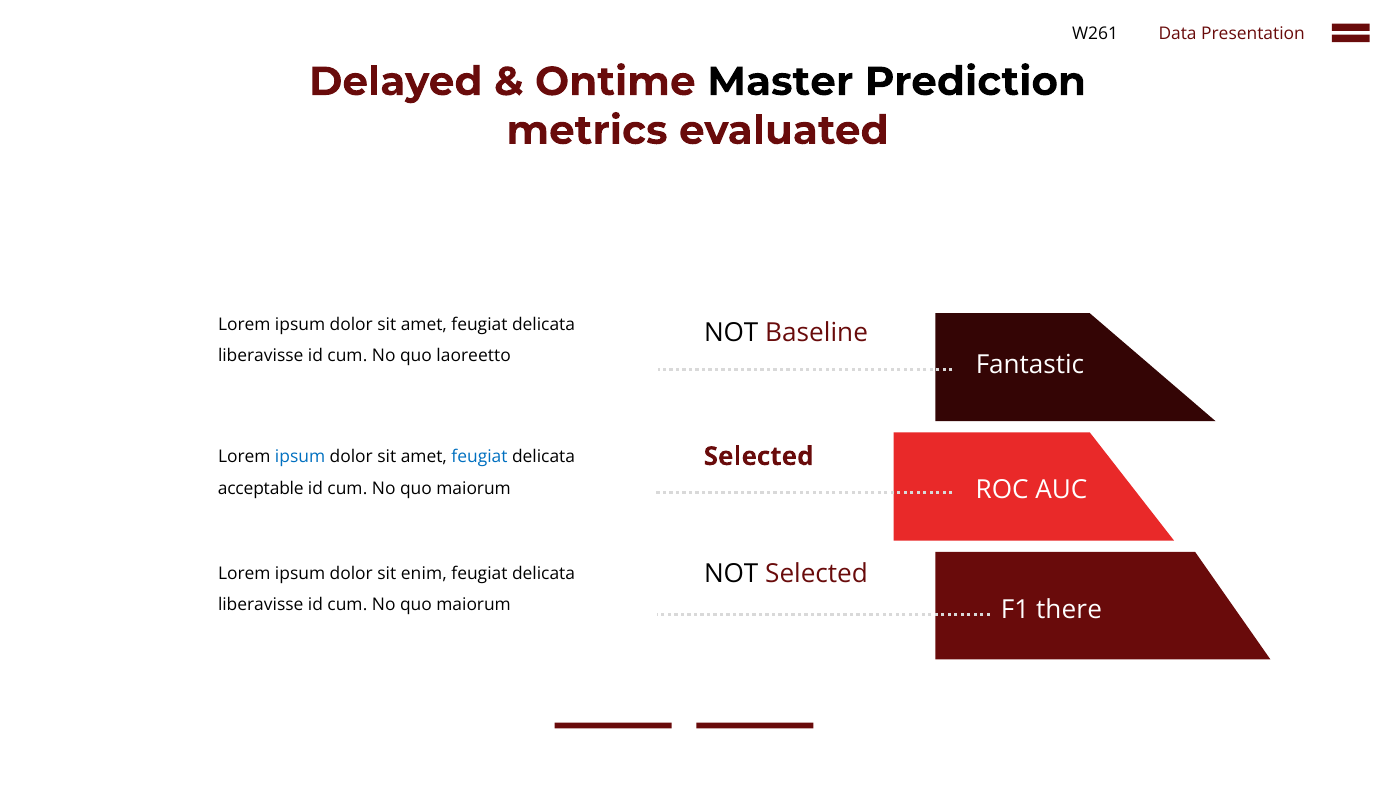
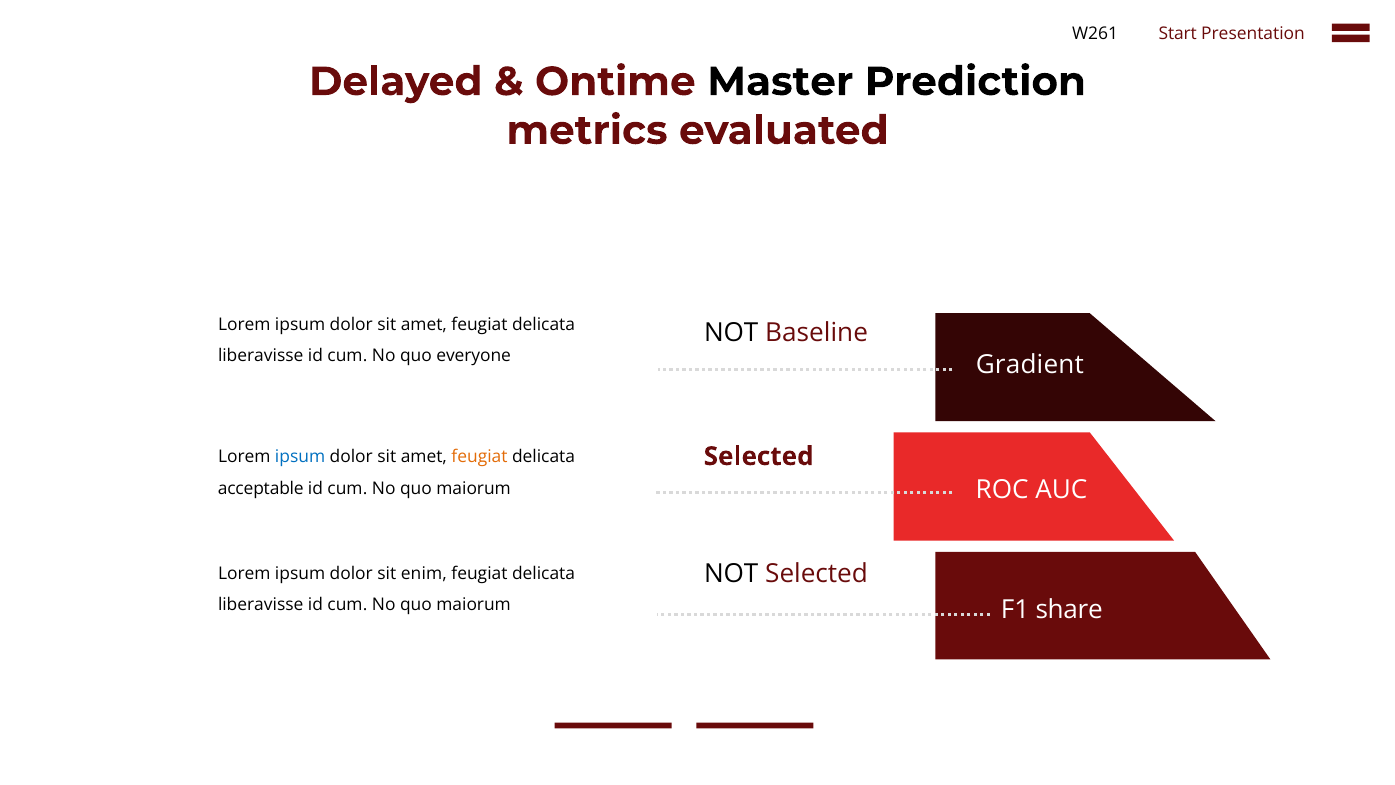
Data: Data -> Start
laoreetto: laoreetto -> everyone
Fantastic: Fantastic -> Gradient
feugiat at (480, 457) colour: blue -> orange
there: there -> share
